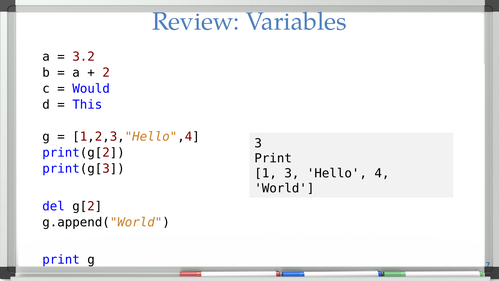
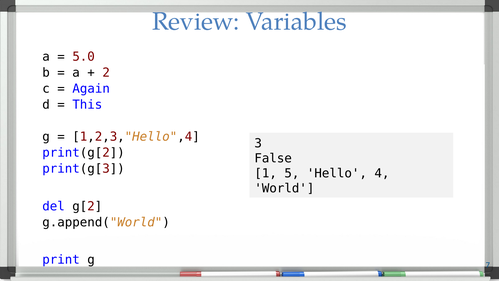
3.2: 3.2 -> 5.0
Would: Would -> Again
Print at (273, 158): Print -> False
1 3: 3 -> 5
